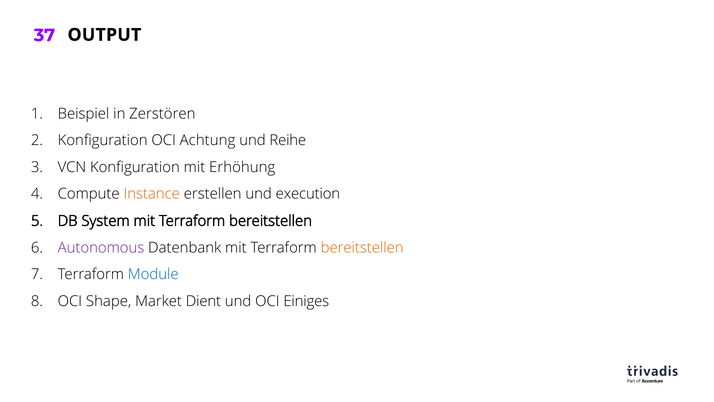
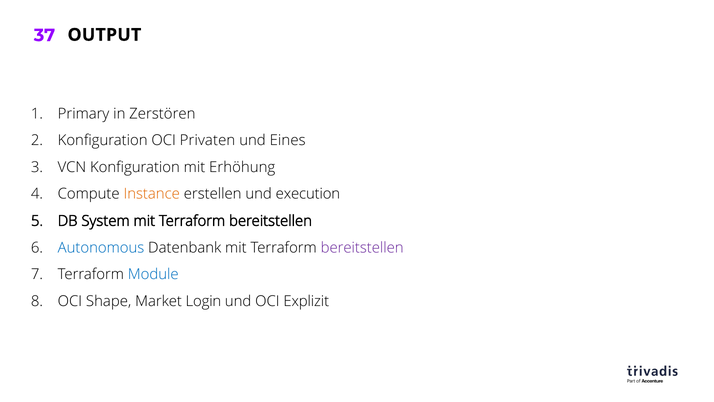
Beispiel: Beispiel -> Primary
Achtung: Achtung -> Privaten
Reihe: Reihe -> Eines
Autonomous colour: purple -> blue
bereitstellen at (362, 247) colour: orange -> purple
Dient: Dient -> Login
Einiges: Einiges -> Explizit
